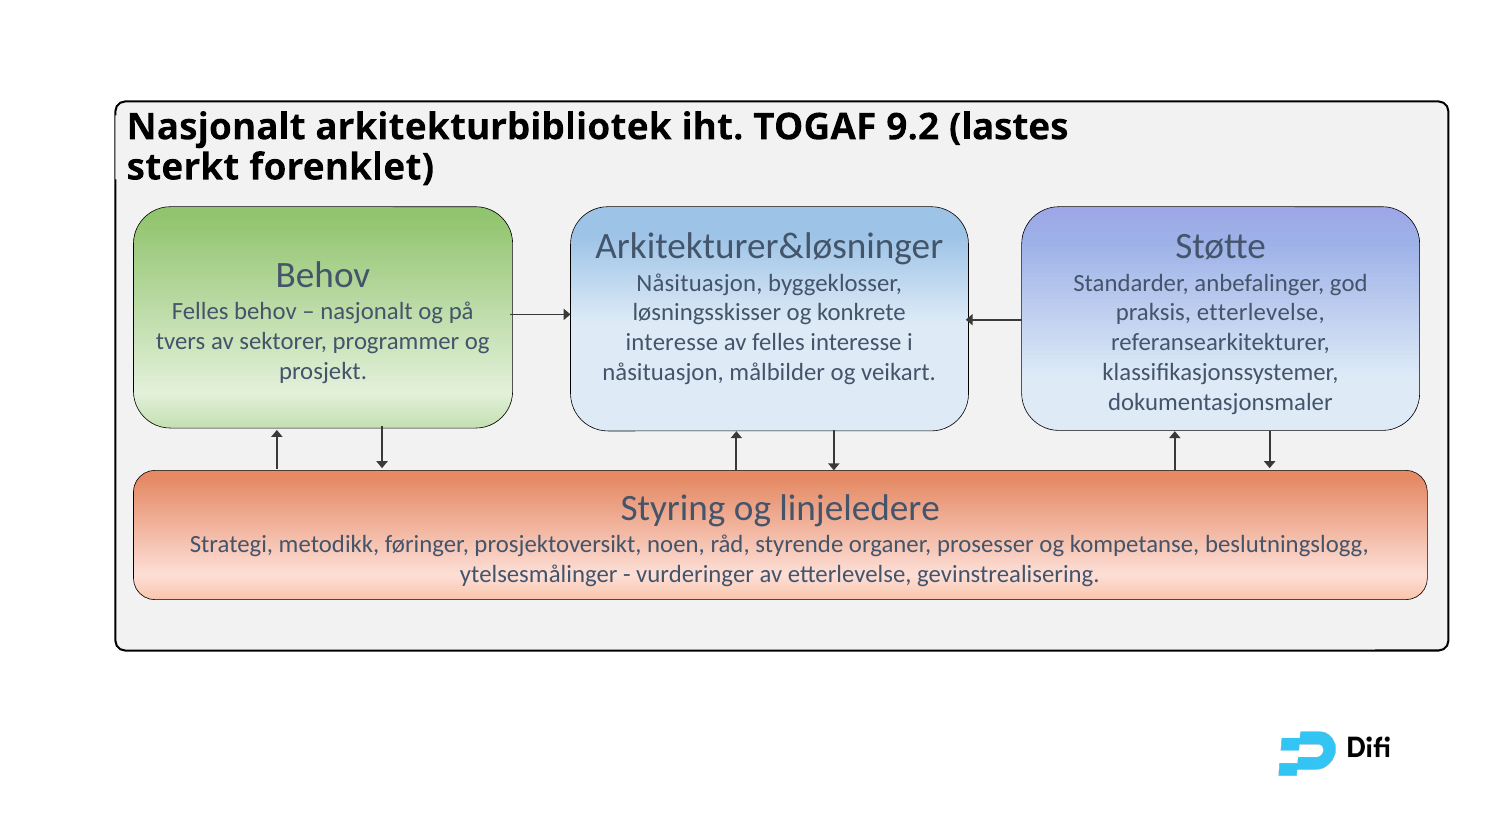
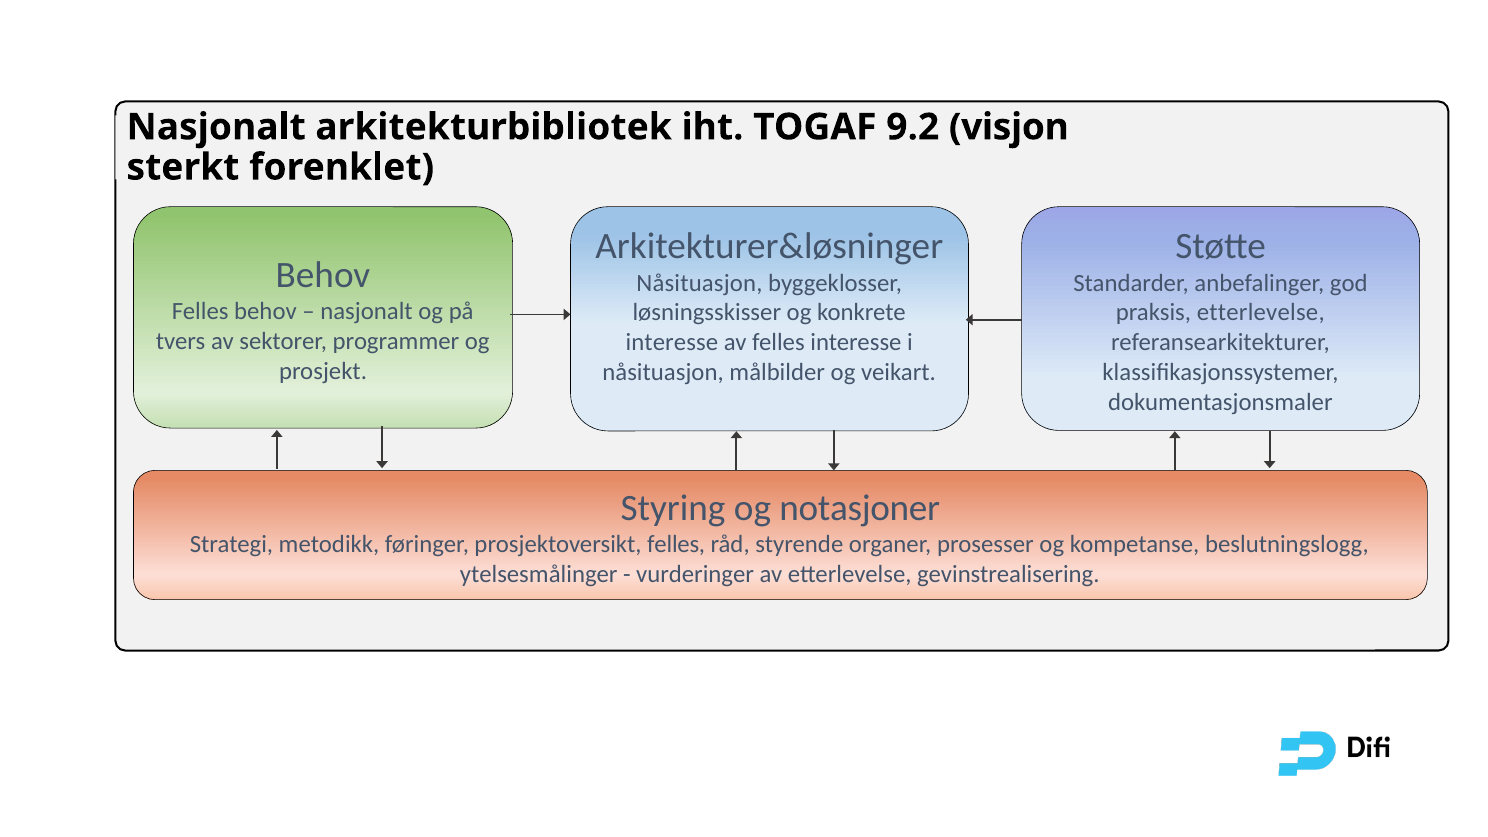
lastes: lastes -> visjon
linjeledere: linjeledere -> notasjoner
prosjektoversikt noen: noen -> felles
